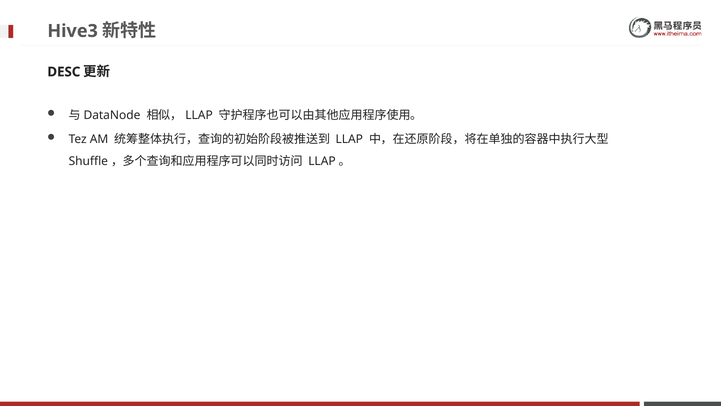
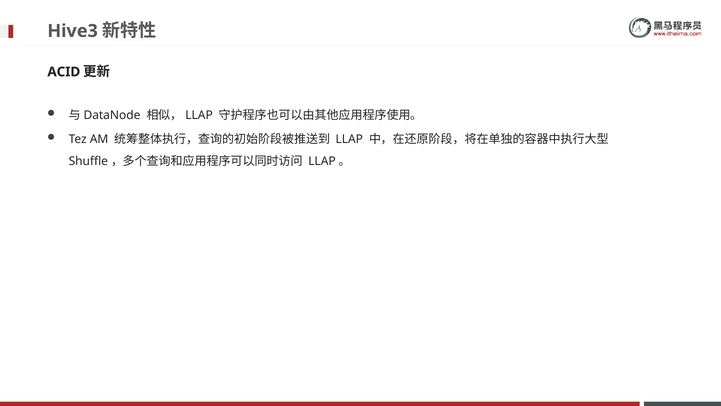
DESC: DESC -> ACID
